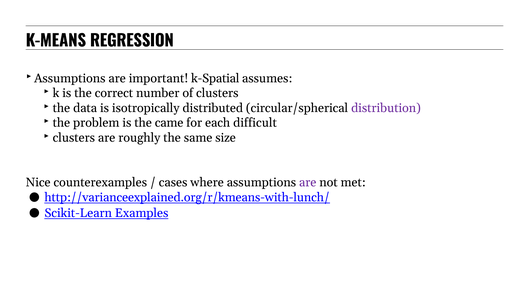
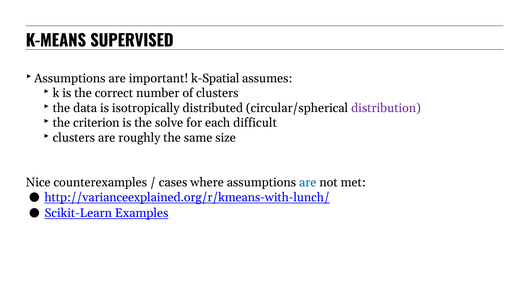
REGRESSION: REGRESSION -> SUPERVISED
problem: problem -> criterion
came: came -> solve
are at (308, 182) colour: purple -> blue
